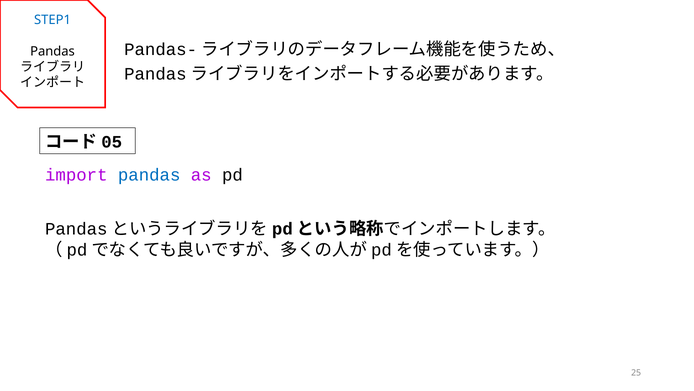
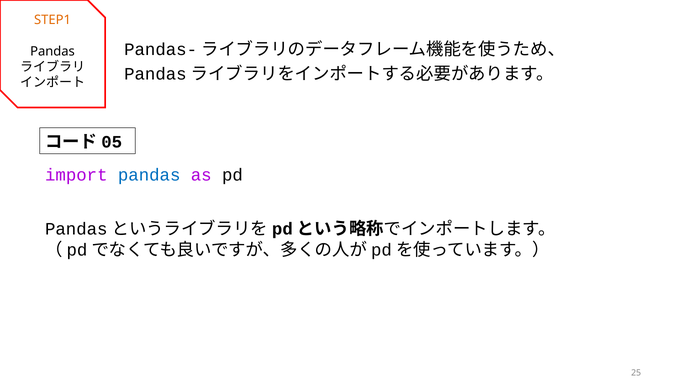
STEP1 colour: blue -> orange
